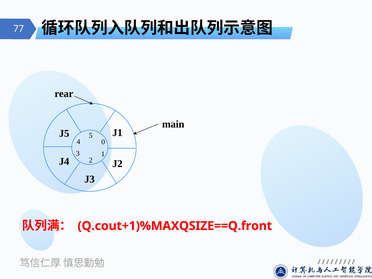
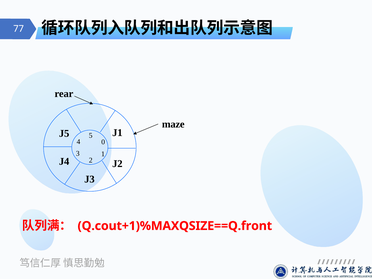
main: main -> maze
